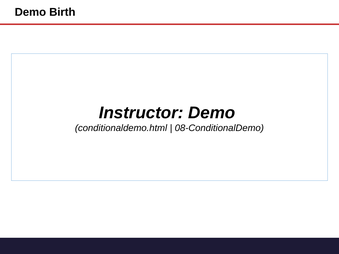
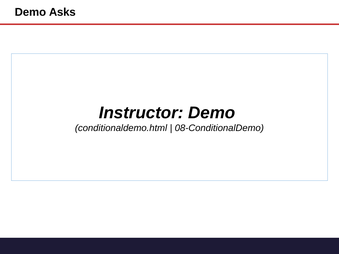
Birth: Birth -> Asks
